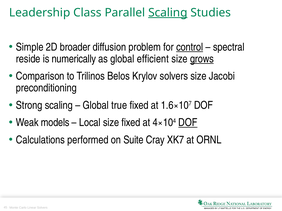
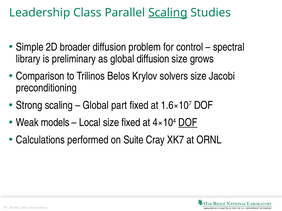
control underline: present -> none
reside: reside -> library
numerically: numerically -> preliminary
global efficient: efficient -> diffusion
grows underline: present -> none
true: true -> part
